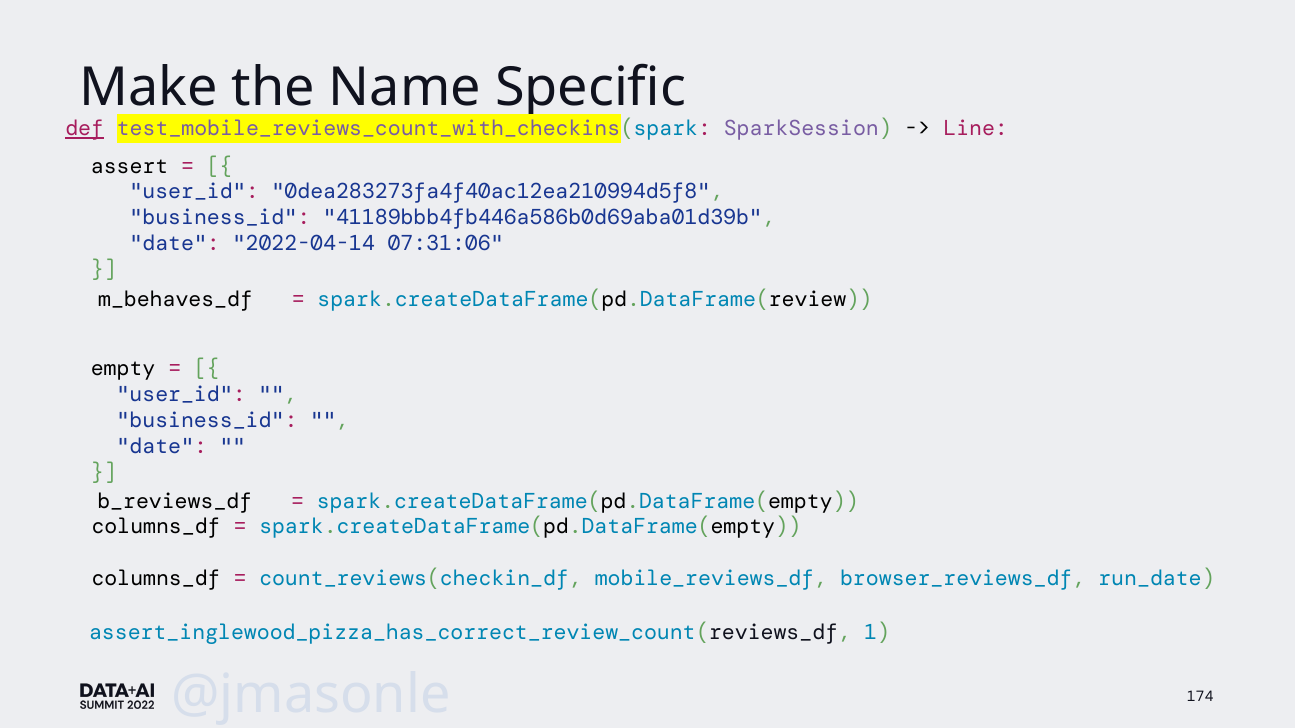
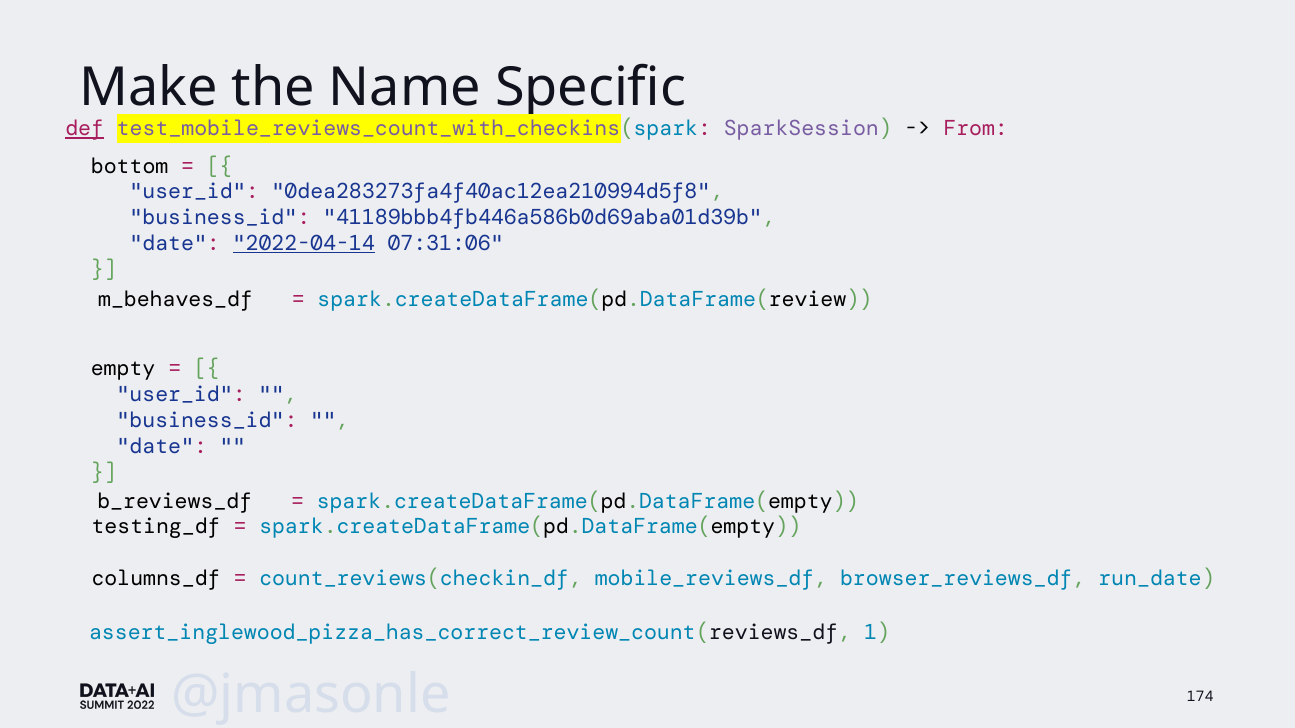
Line: Line -> From
assert: assert -> bottom
2022-04-14 underline: none -> present
columns_df at (156, 527): columns_df -> testing_df
